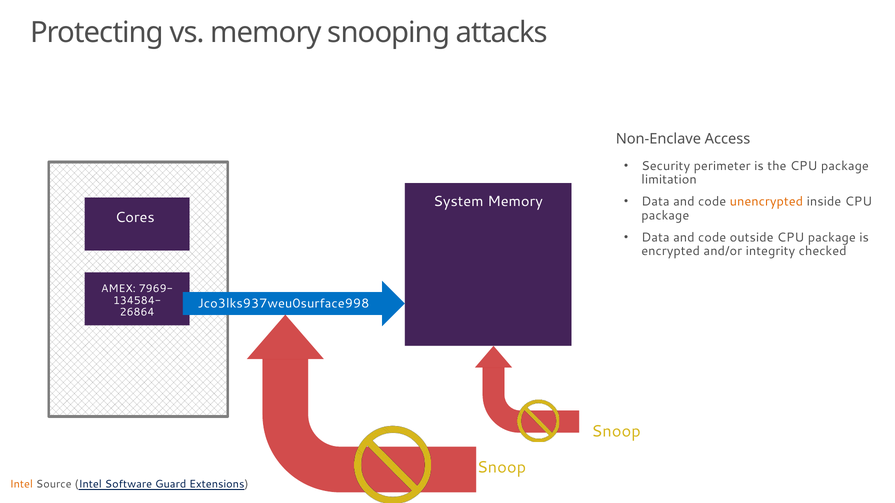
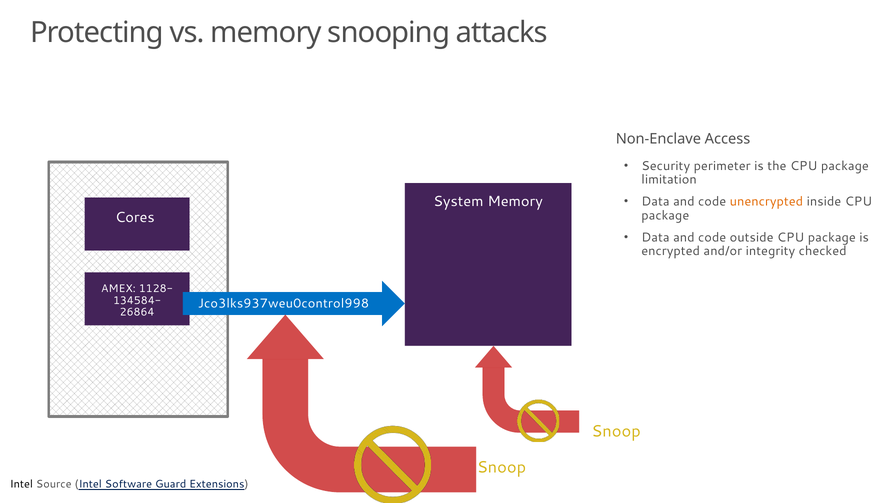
7969-: 7969- -> 1128-
Jco3lks937weu0surface998: Jco3lks937weu0surface998 -> Jco3lks937weu0control998
Intel at (21, 484) colour: orange -> black
